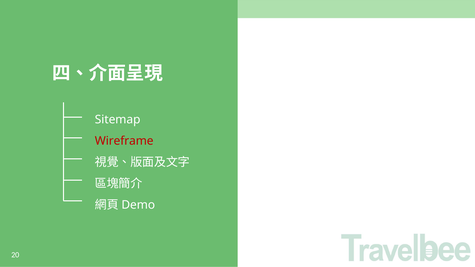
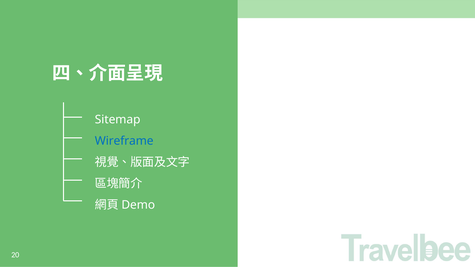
Wireframe colour: red -> blue
